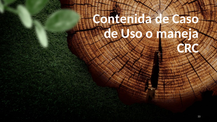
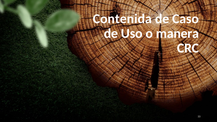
maneja: maneja -> manera
